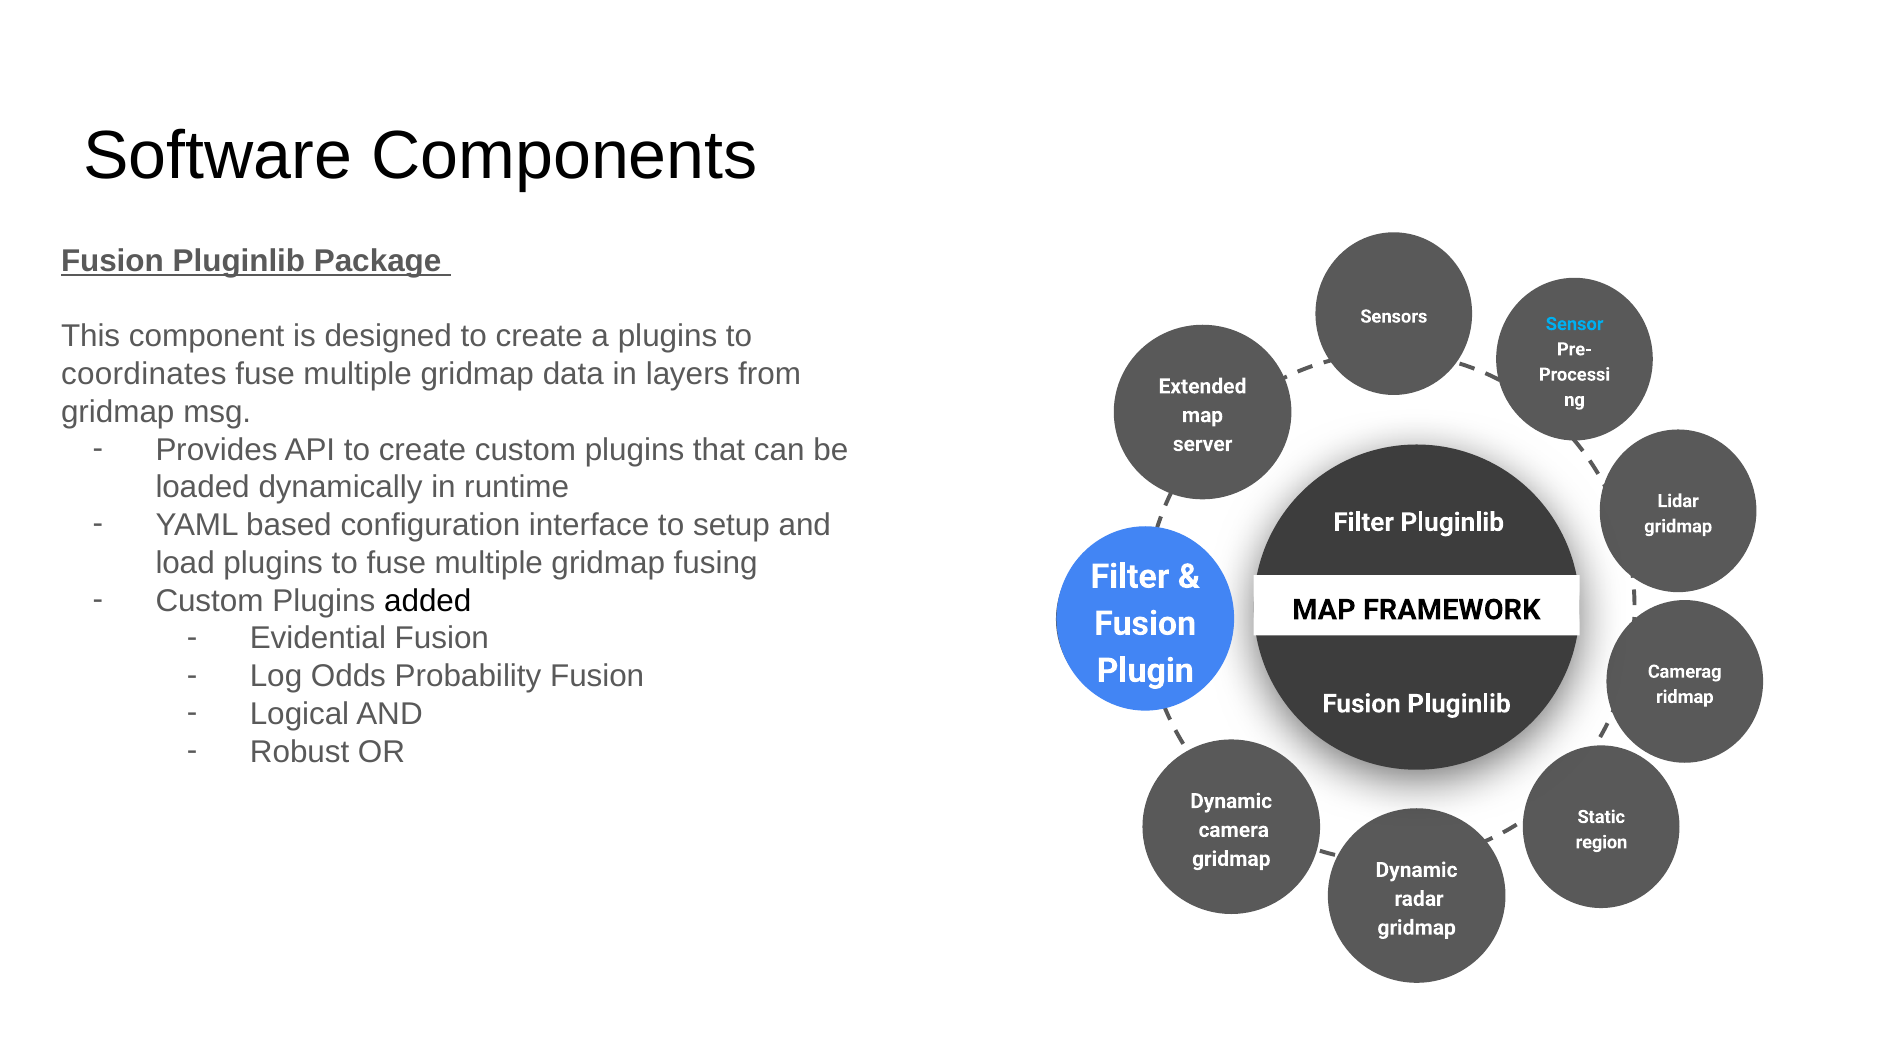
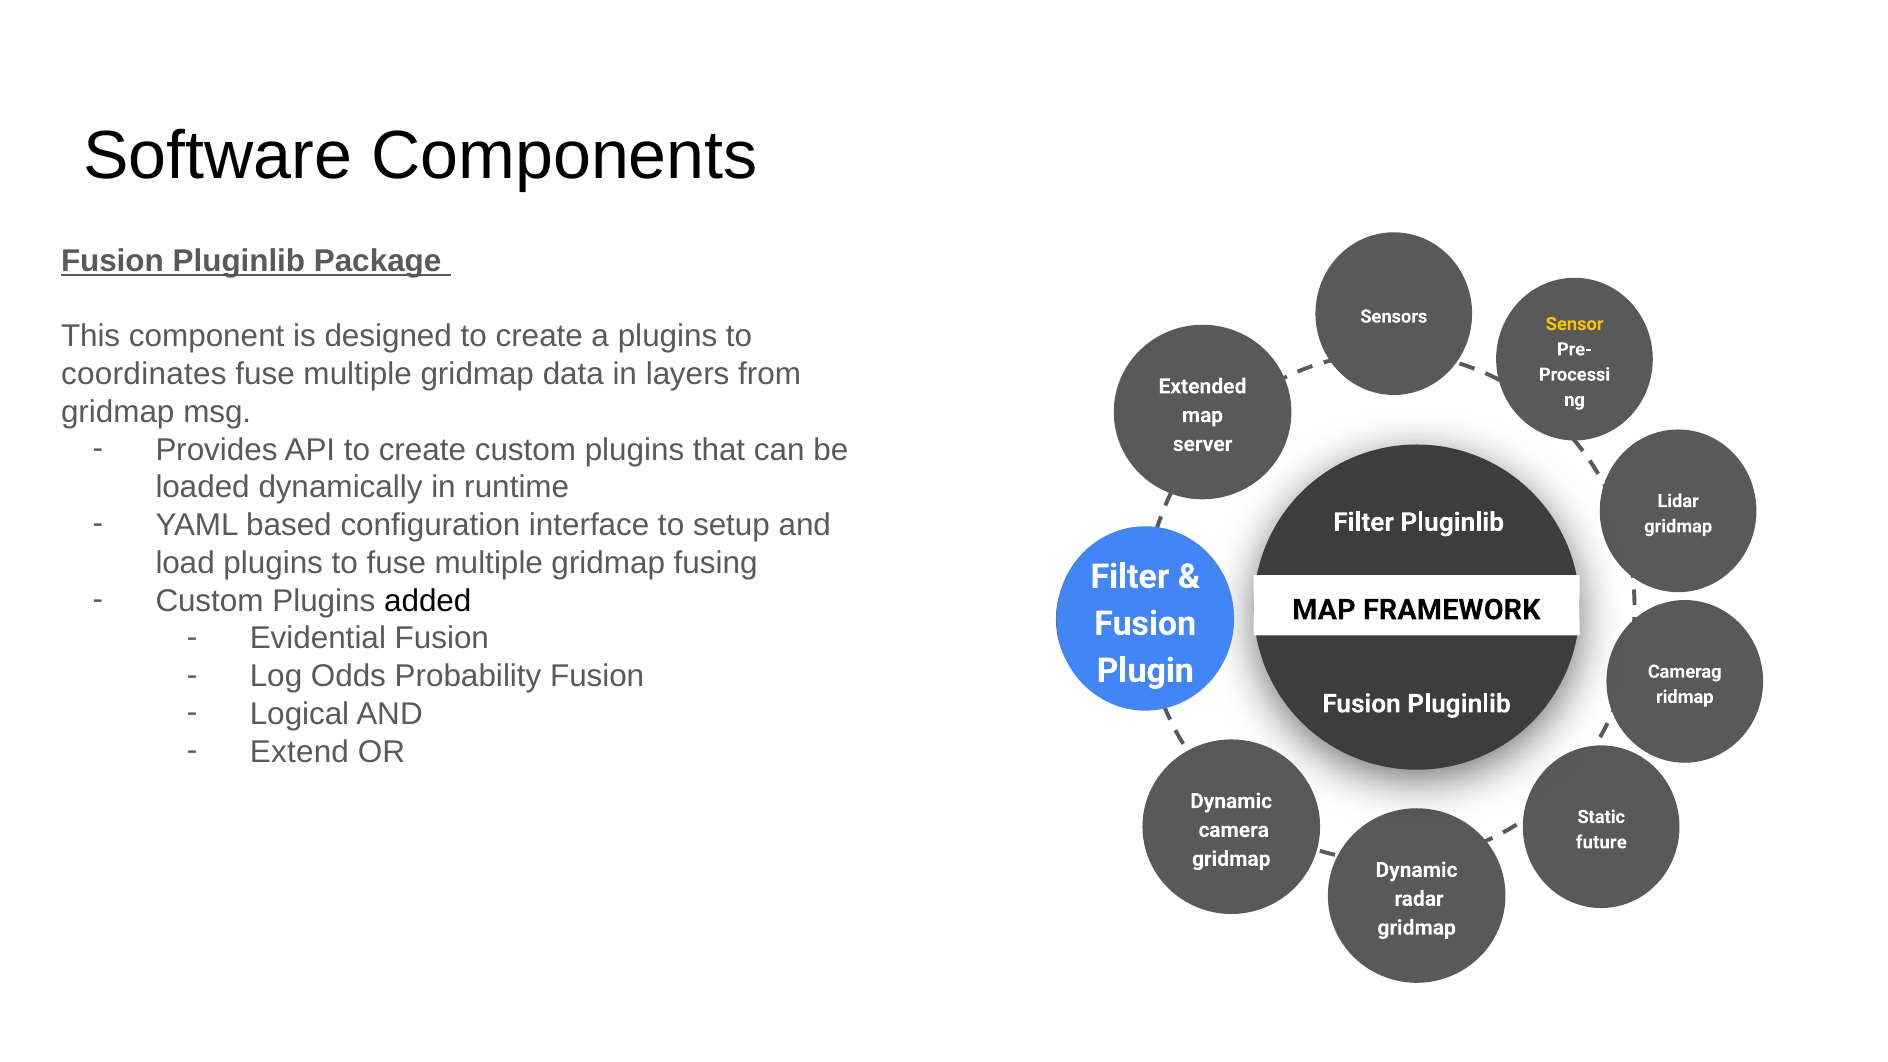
Sensor colour: light blue -> yellow
Robust: Robust -> Extend
region: region -> future
